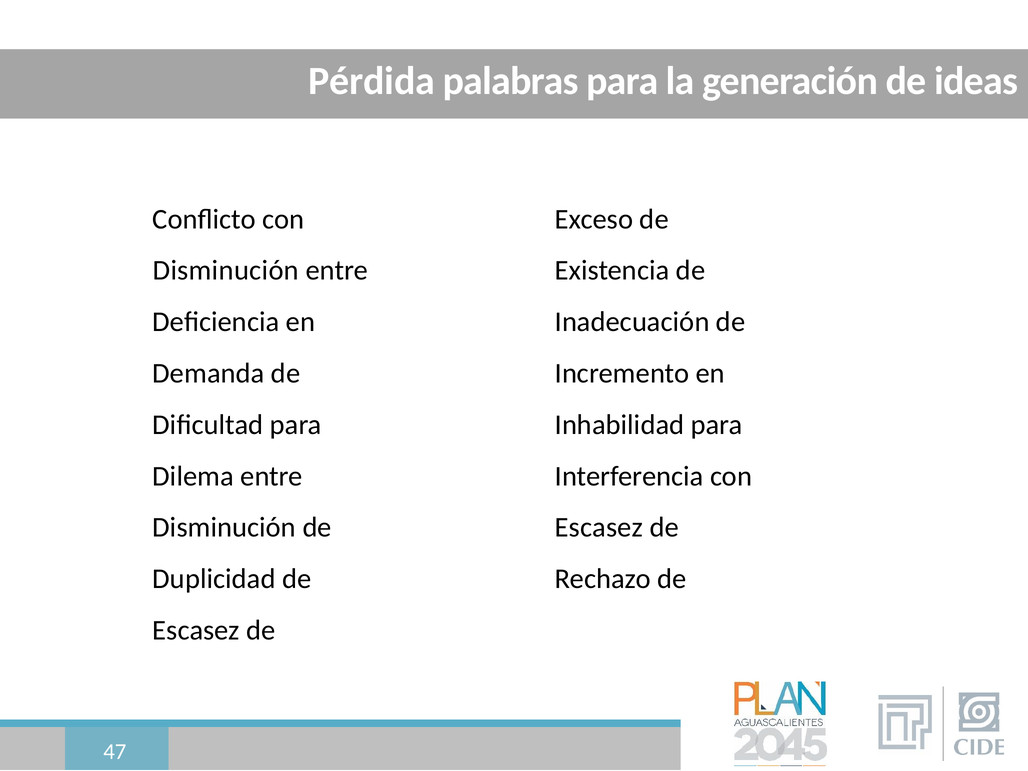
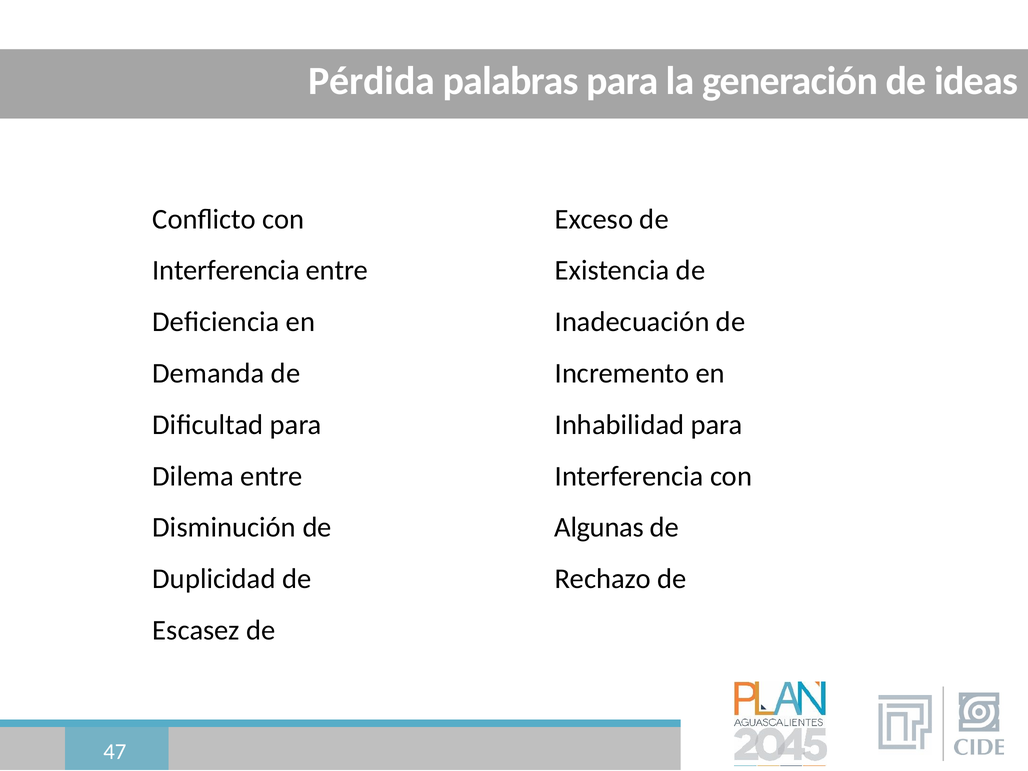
Disminución at (226, 270): Disminución -> Interferencia
Escasez at (599, 527): Escasez -> Algunas
